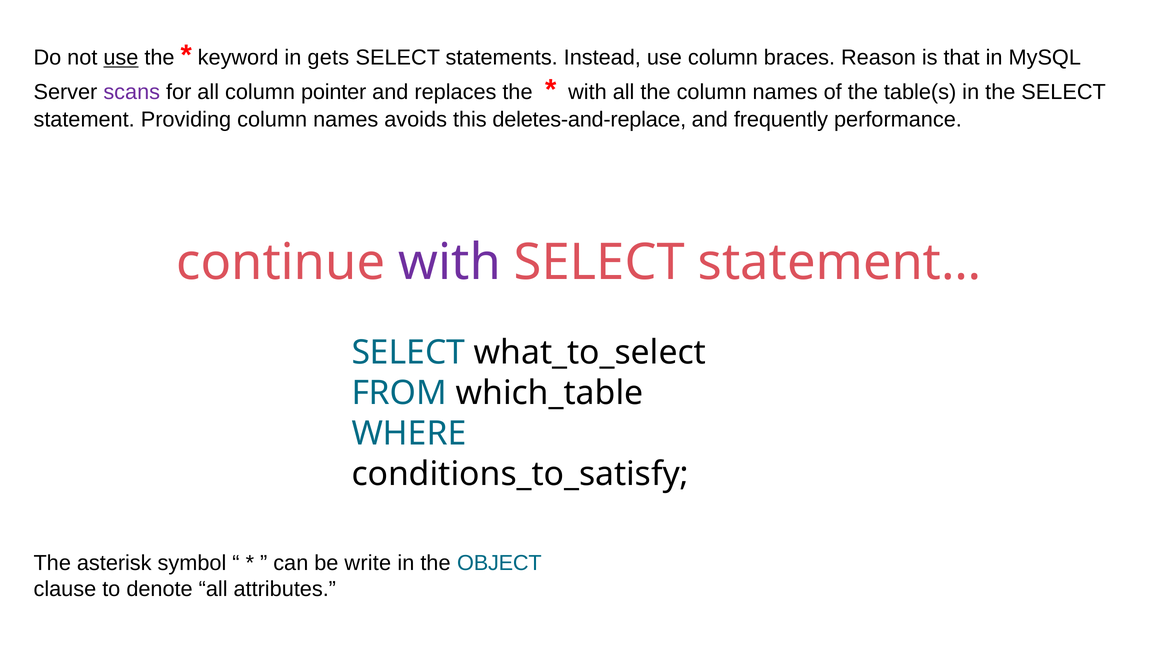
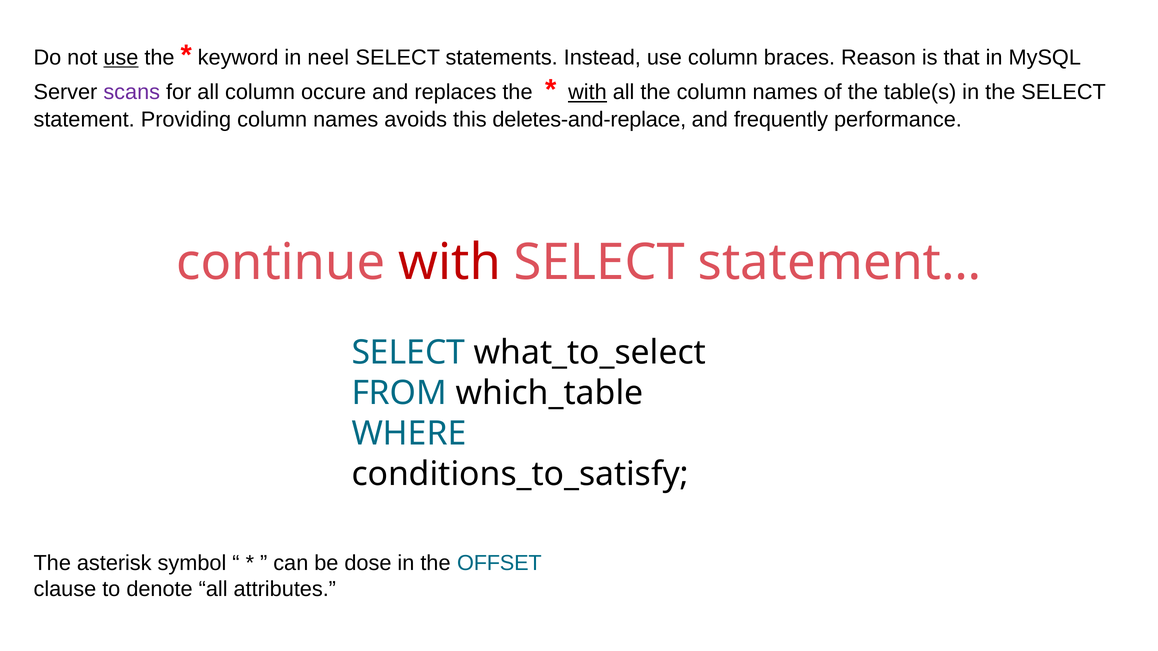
gets: gets -> neel
pointer: pointer -> occure
with at (587, 92) underline: none -> present
with at (450, 263) colour: purple -> red
write: write -> dose
OBJECT: OBJECT -> OFFSET
